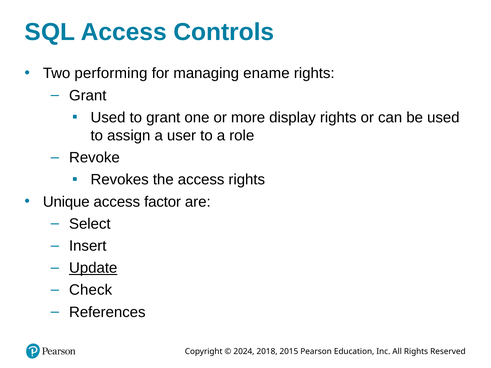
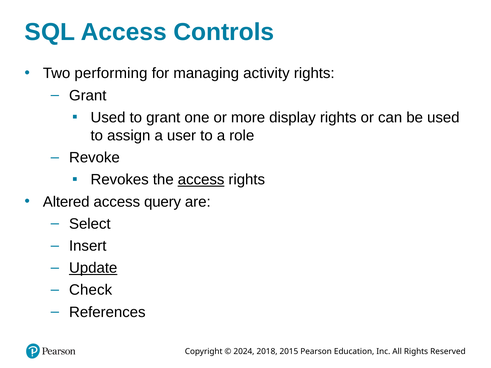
ename: ename -> activity
access at (201, 180) underline: none -> present
Unique: Unique -> Altered
factor: factor -> query
